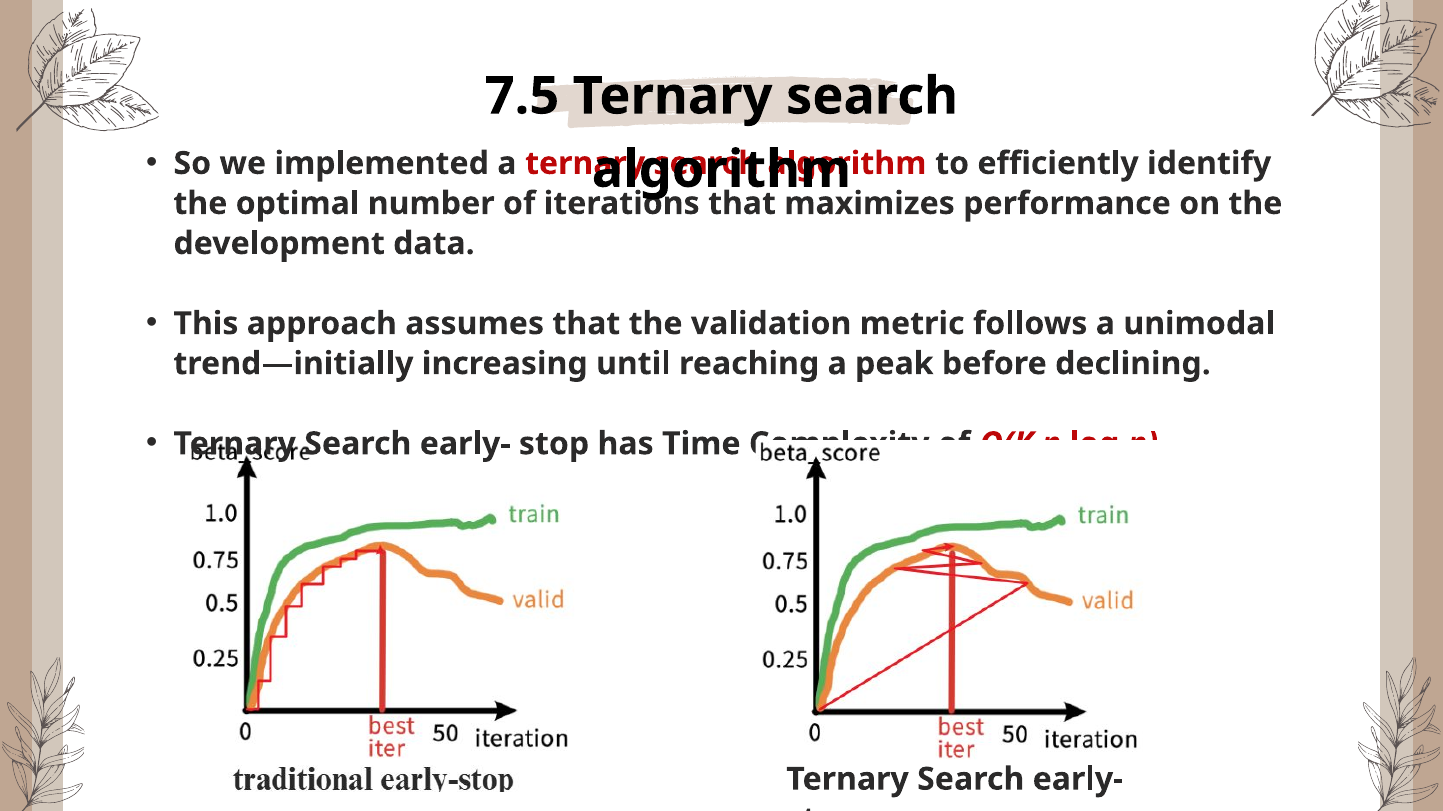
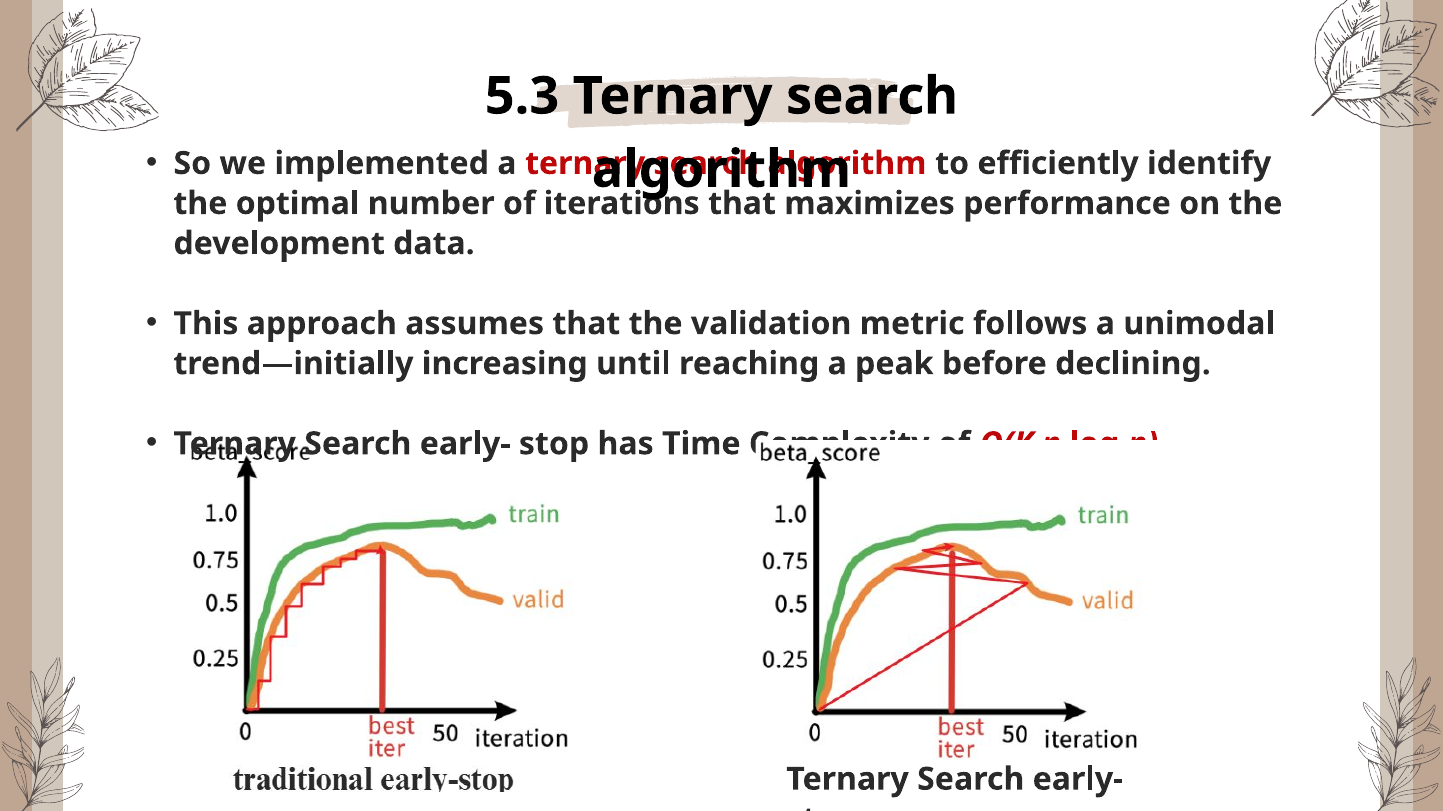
7.5: 7.5 -> 5.3
